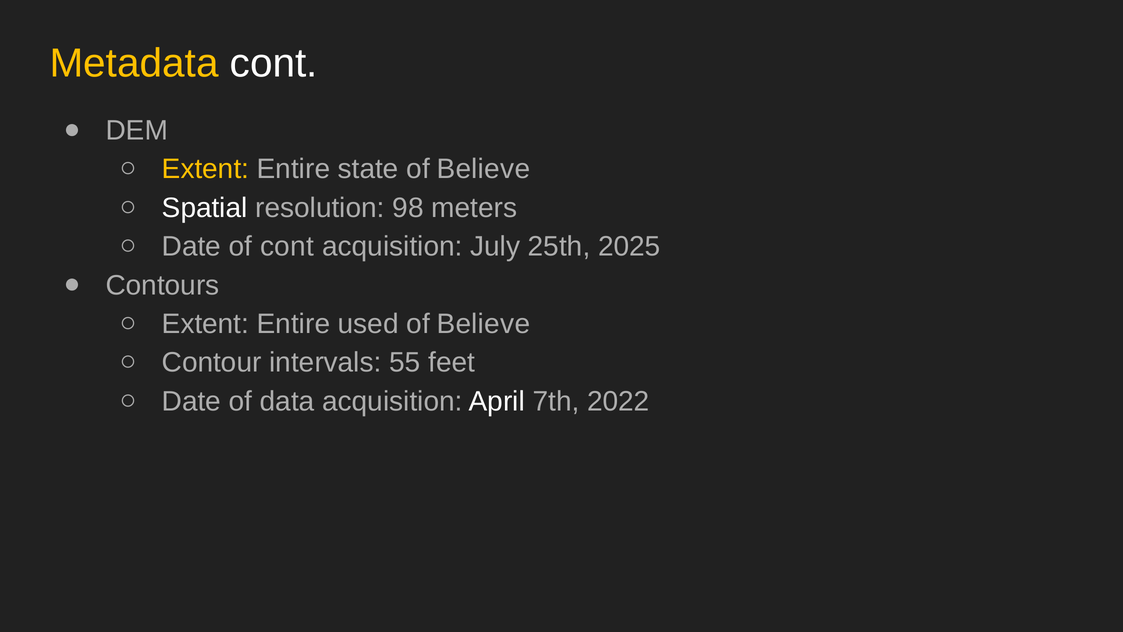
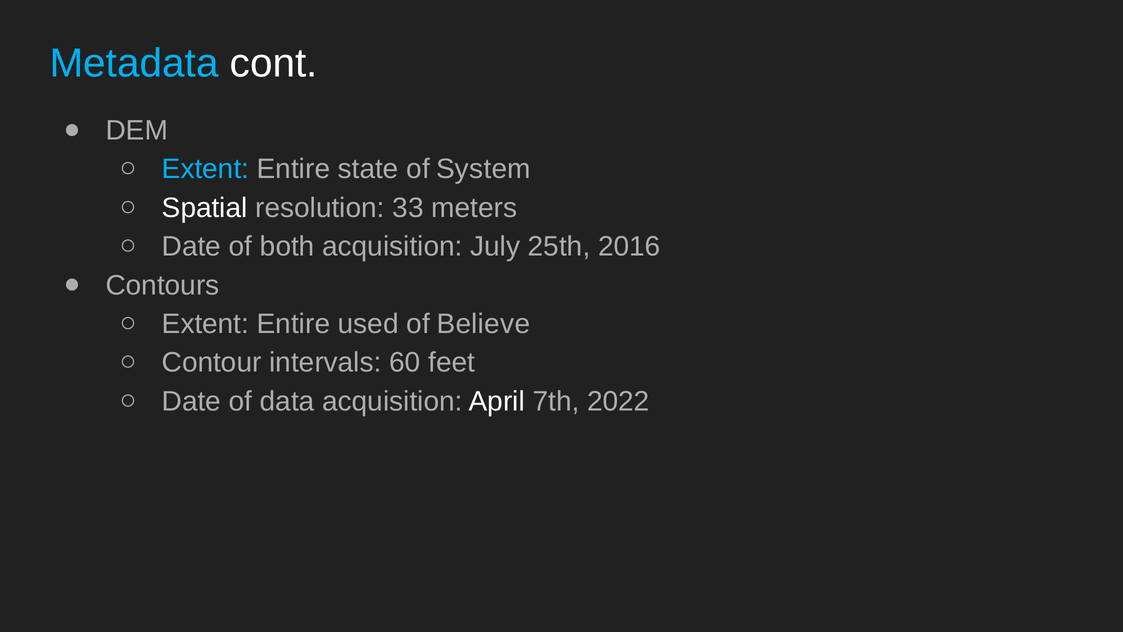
Metadata colour: yellow -> light blue
Extent at (205, 169) colour: yellow -> light blue
state of Believe: Believe -> System
98: 98 -> 33
of cont: cont -> both
2025: 2025 -> 2016
55: 55 -> 60
